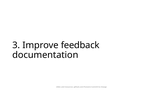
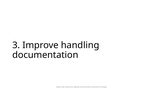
feedback: feedback -> handling
